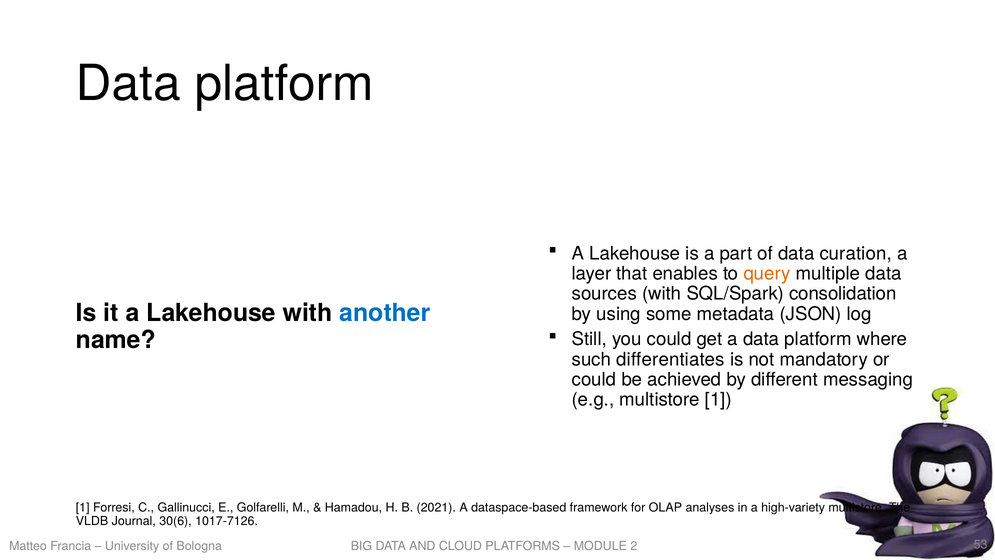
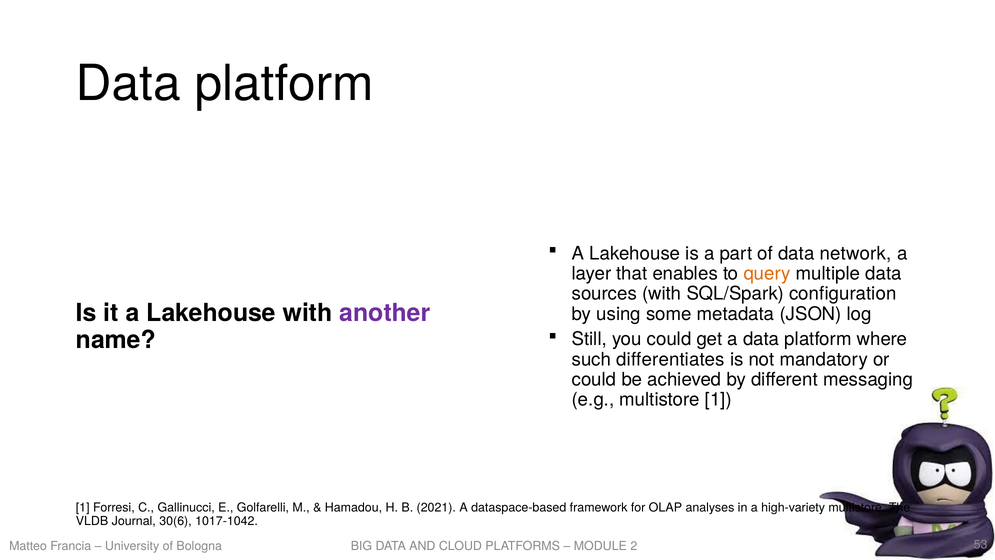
curation: curation -> network
consolidation: consolidation -> configuration
another colour: blue -> purple
1017-7126: 1017-7126 -> 1017-1042
